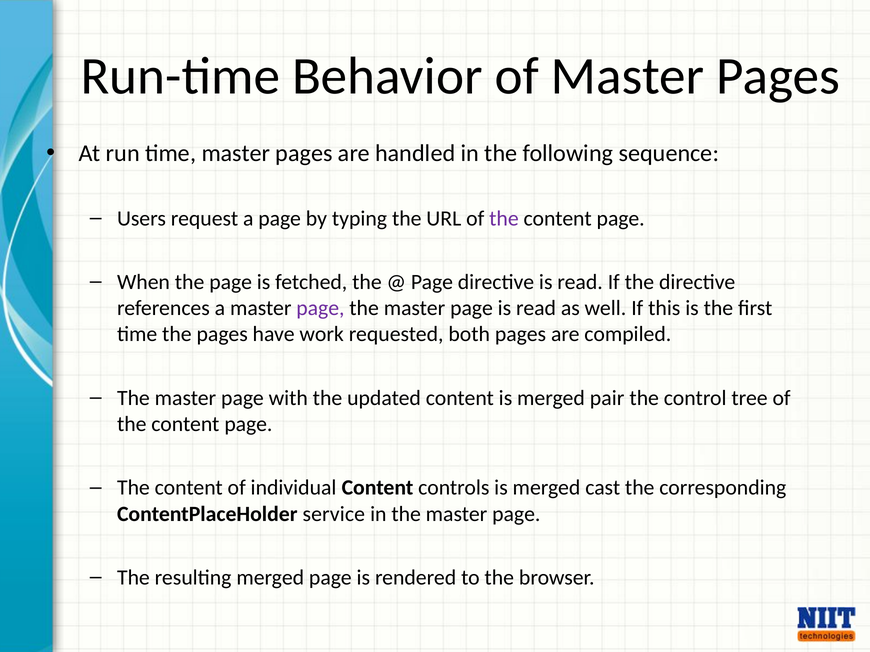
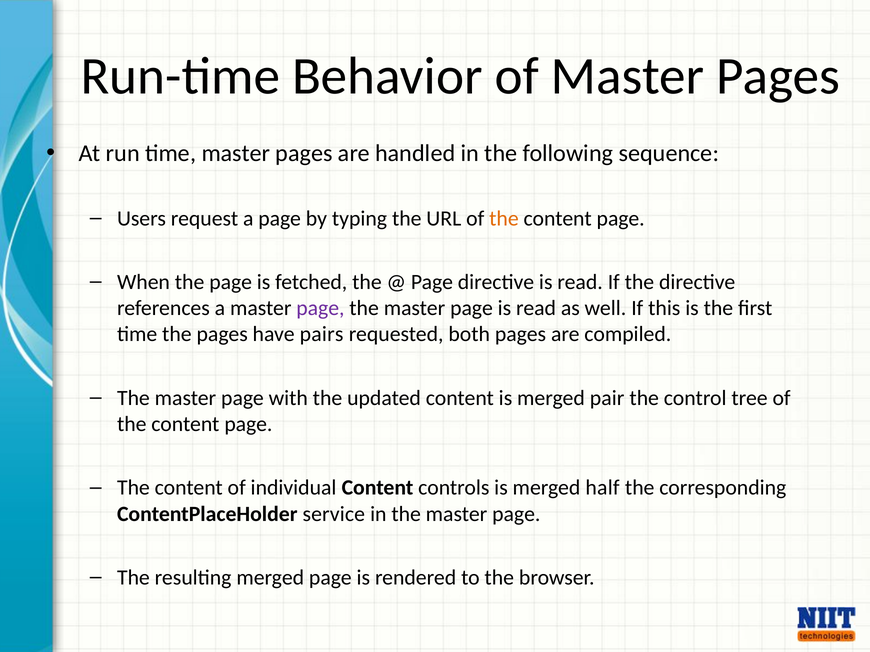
the at (504, 219) colour: purple -> orange
work: work -> pairs
cast: cast -> half
